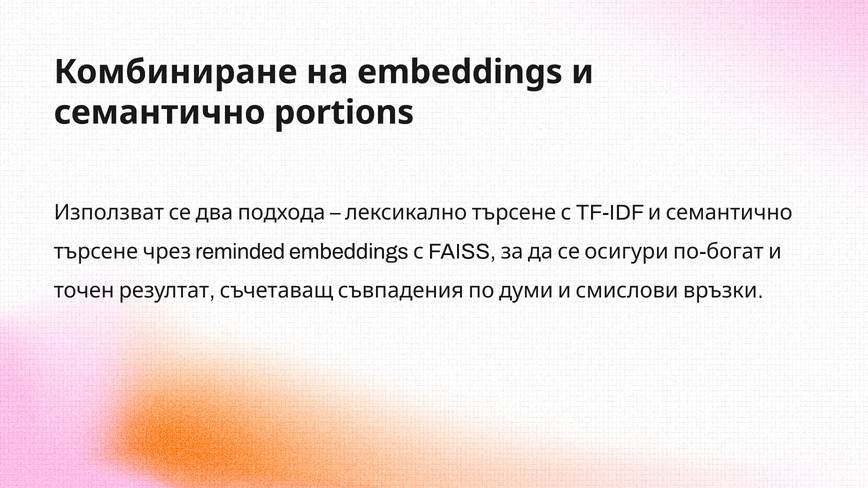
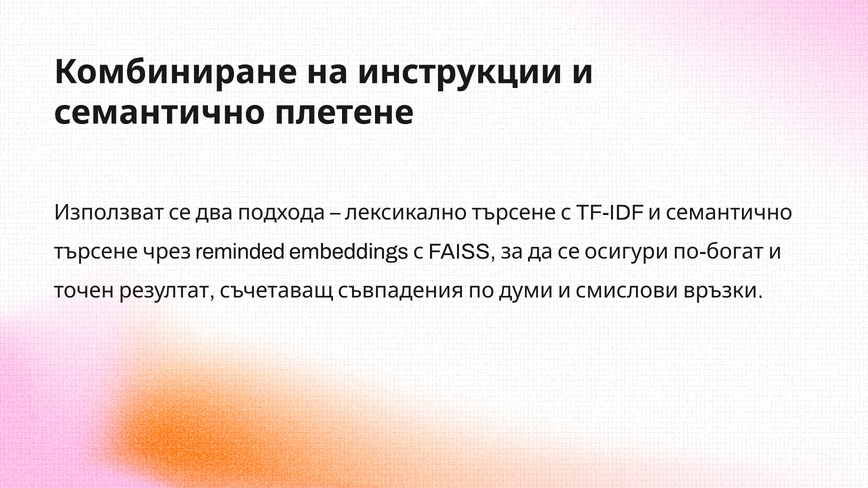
на embeddings: embeddings -> инструкции
portions: portions -> плетене
